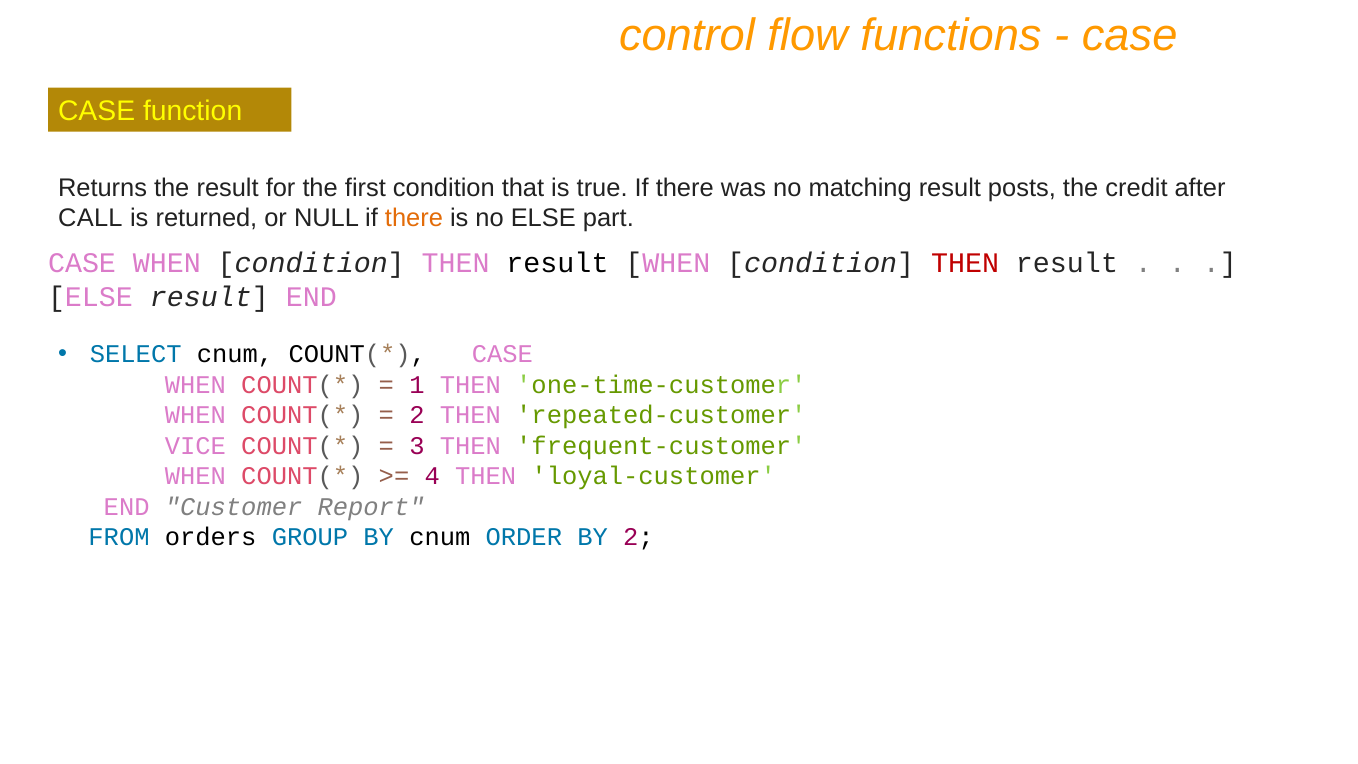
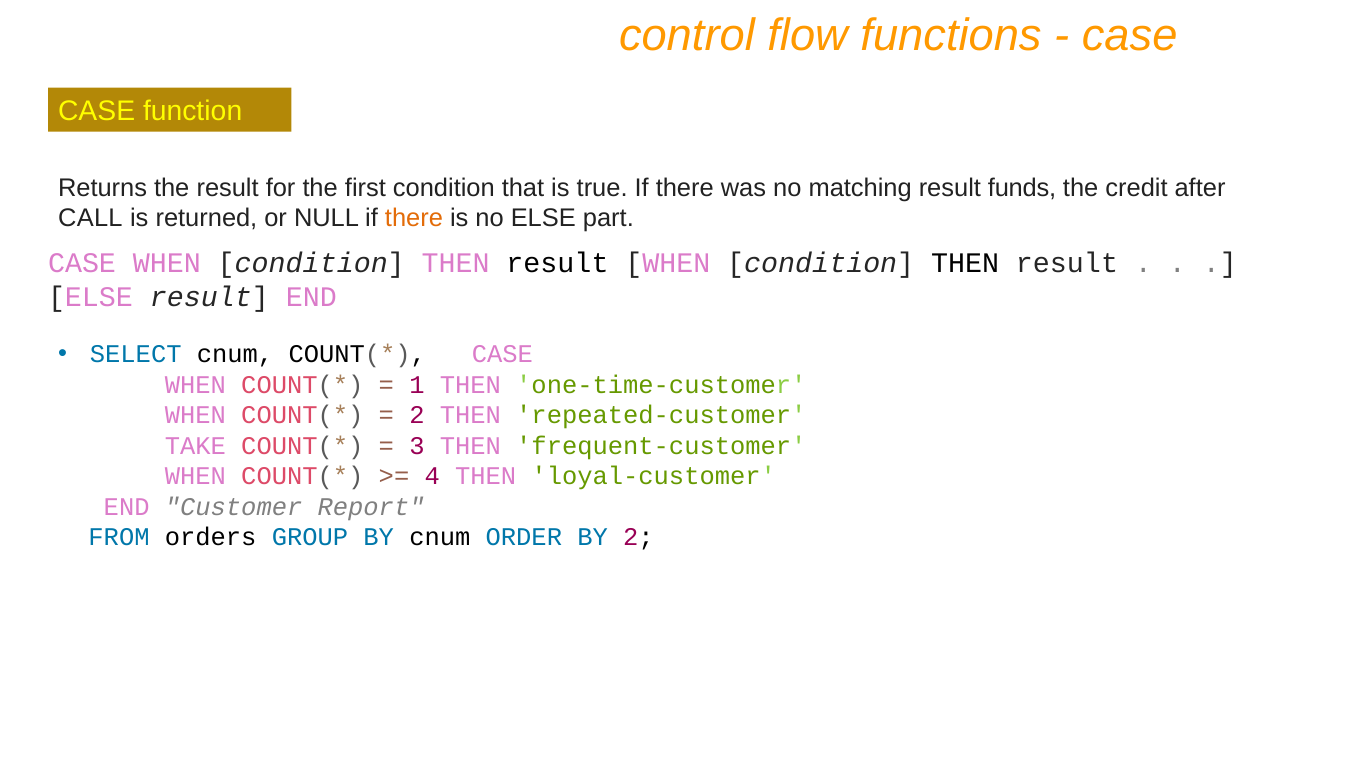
posts: posts -> funds
THEN at (965, 263) colour: red -> black
VICE: VICE -> TAKE
